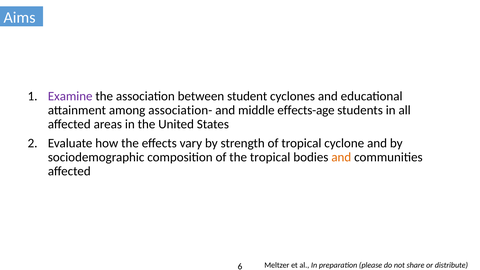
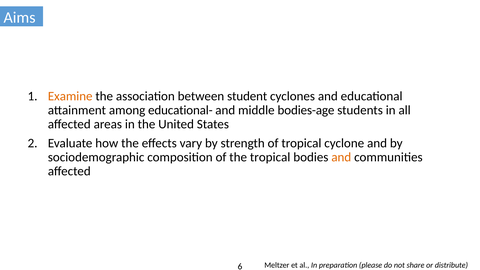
Examine colour: purple -> orange
association-: association- -> educational-
effects-age: effects-age -> bodies-age
